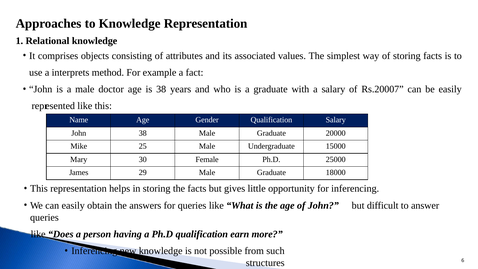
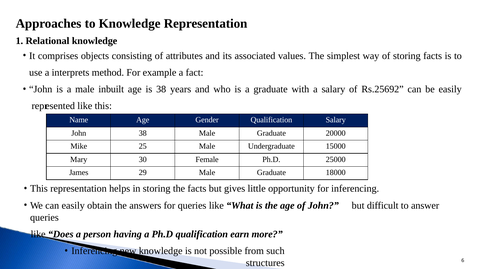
doctor: doctor -> inbuilt
Rs.20007: Rs.20007 -> Rs.25692
